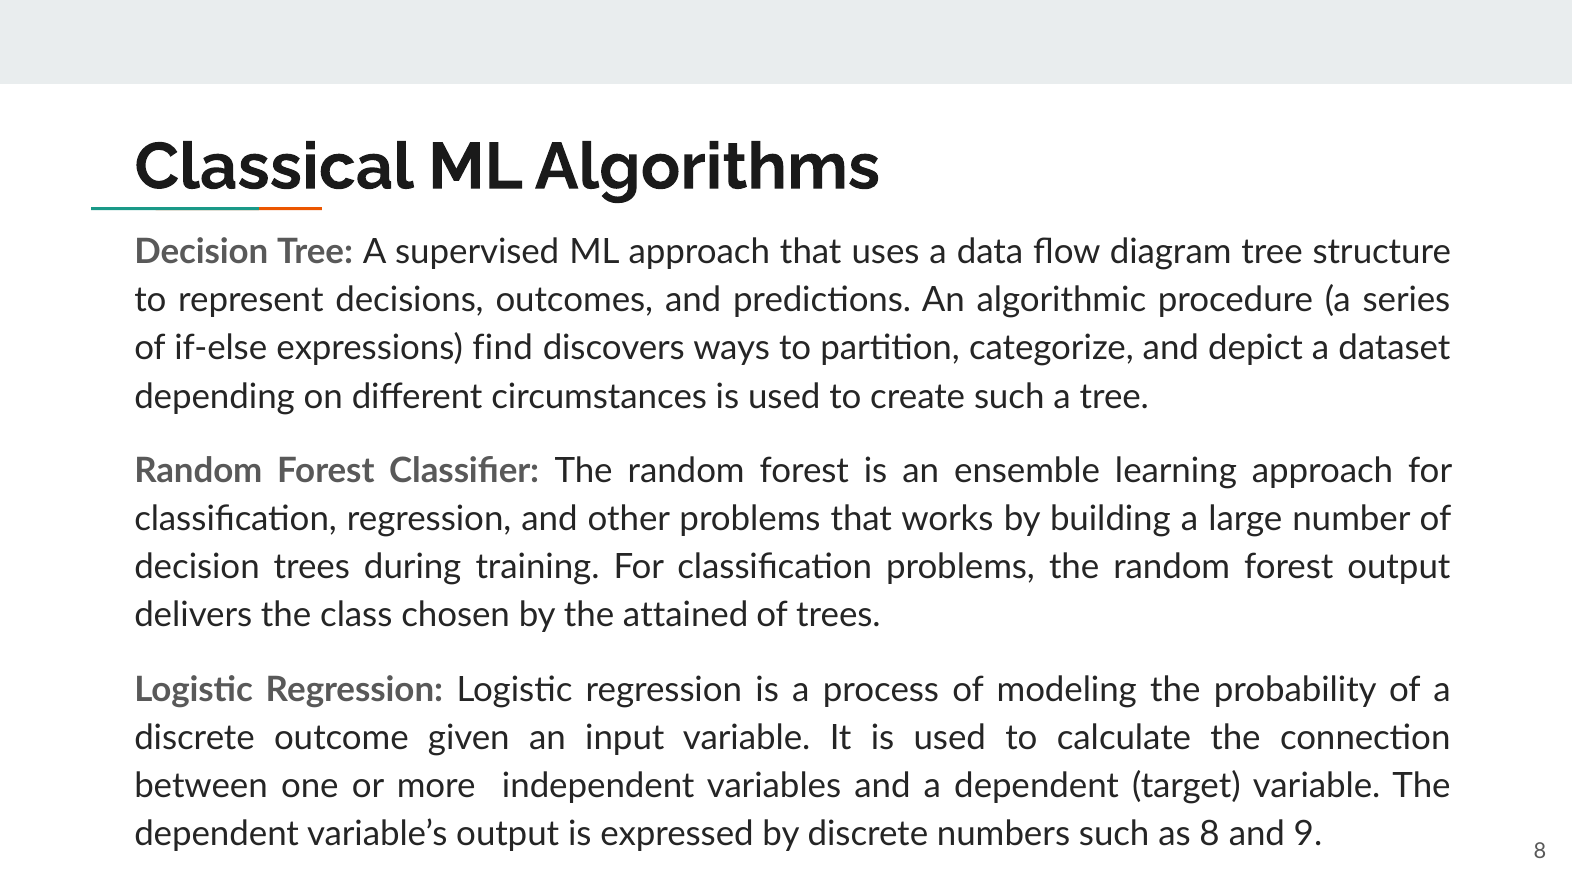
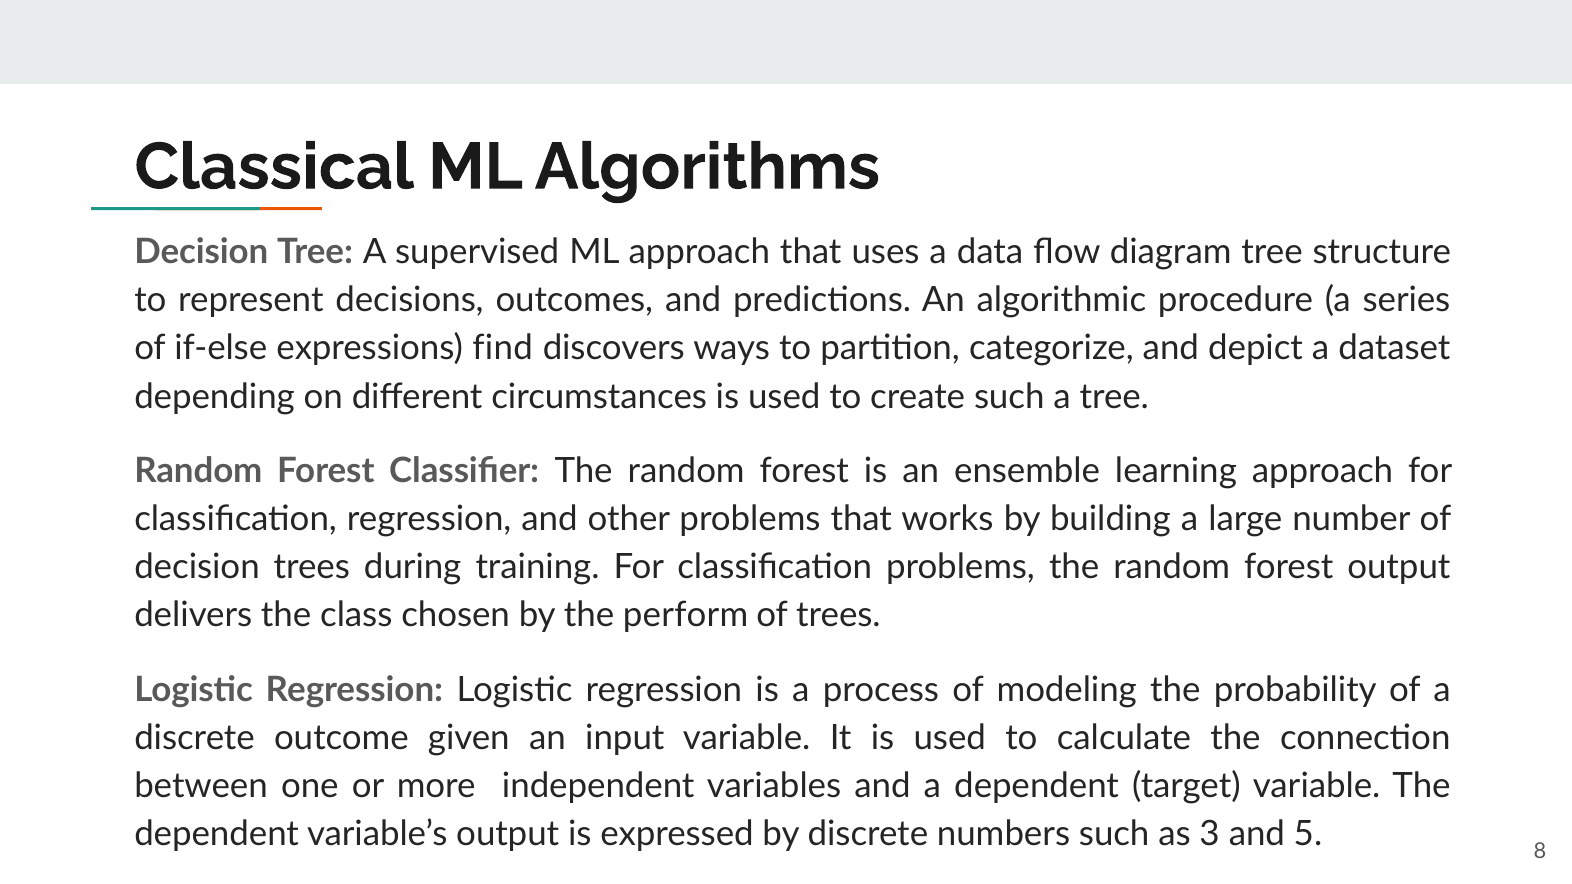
attained: attained -> perform
as 8: 8 -> 3
9: 9 -> 5
